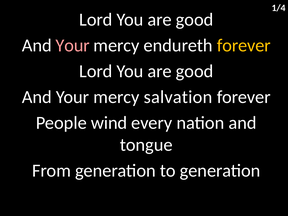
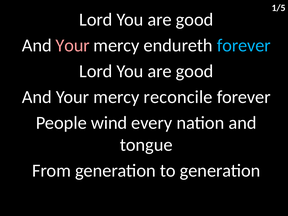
1/4: 1/4 -> 1/5
forever at (244, 45) colour: yellow -> light blue
salvation: salvation -> reconcile
